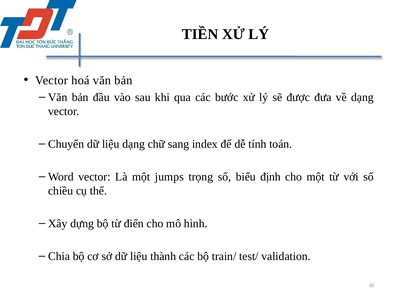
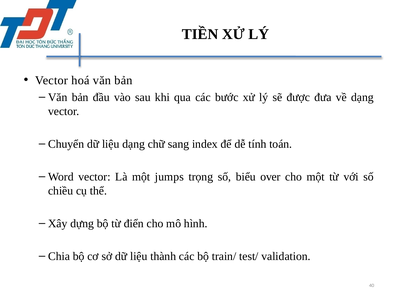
định: định -> over
